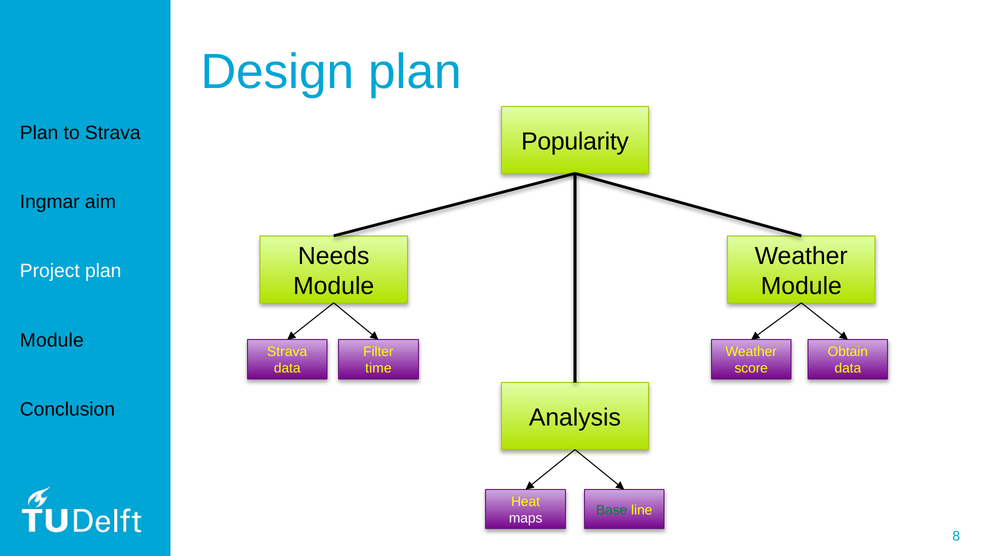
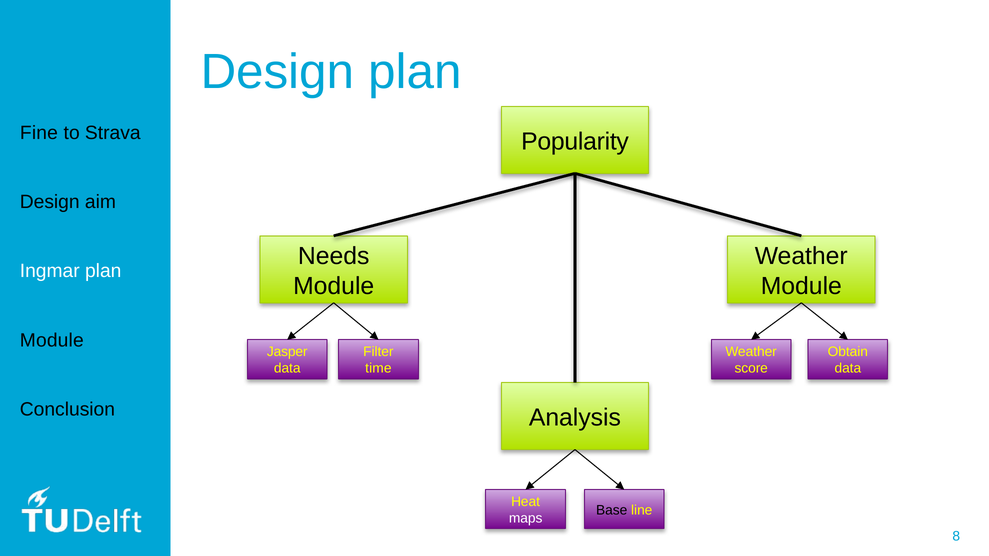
Plan at (39, 133): Plan -> Fine
Ingmar at (50, 202): Ingmar -> Design
Project: Project -> Ingmar
Strava at (287, 352): Strava -> Jasper
Base colour: green -> black
